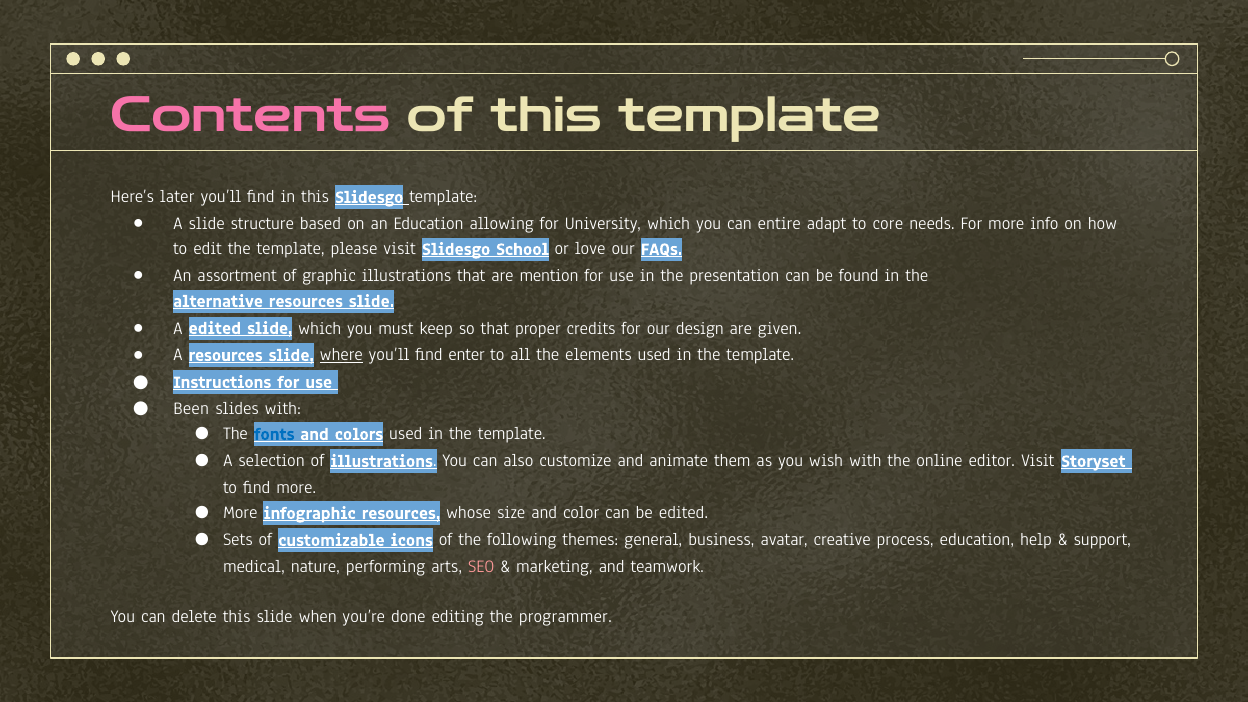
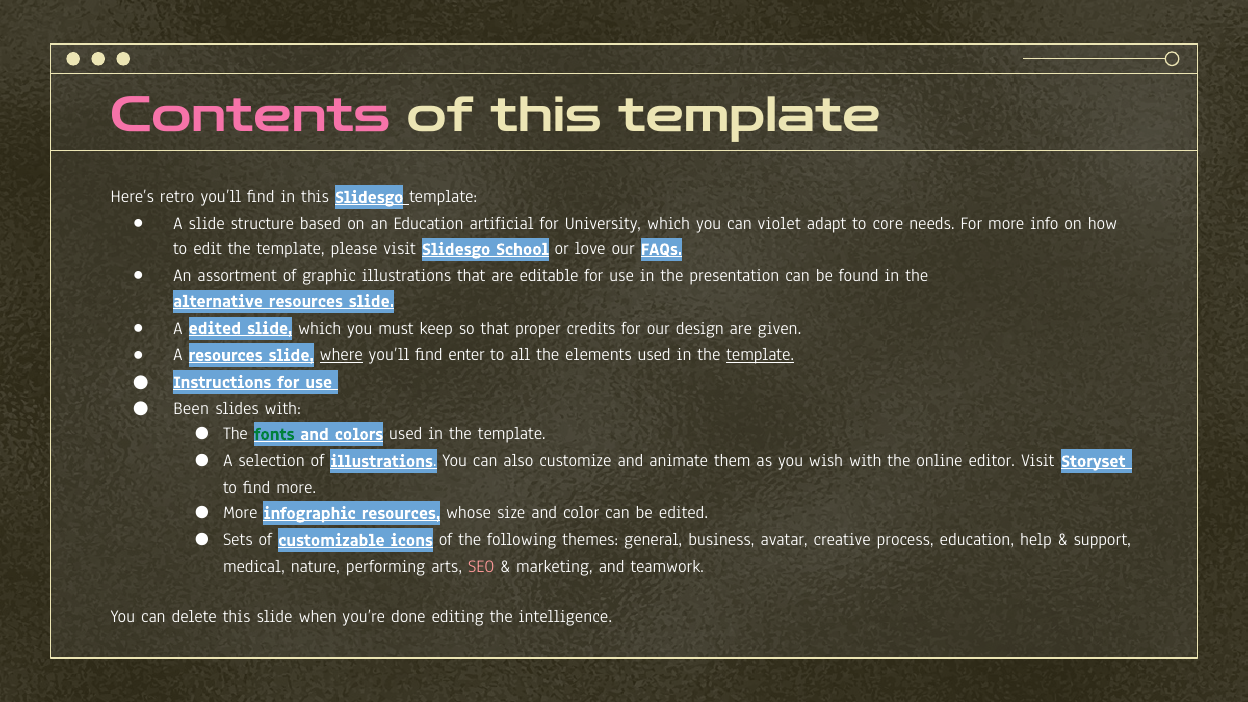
later: later -> retro
allowing: allowing -> artificial
entire: entire -> violet
mention: mention -> editable
template at (760, 355) underline: none -> present
fonts colour: blue -> green
programmer: programmer -> intelligence
